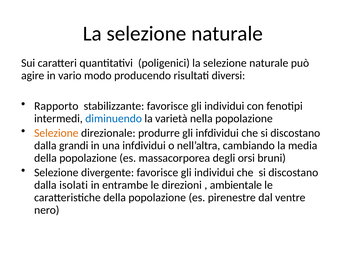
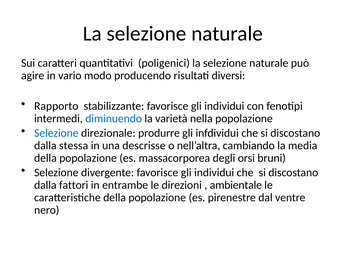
Selezione at (56, 133) colour: orange -> blue
grandi: grandi -> stessa
una infdividui: infdividui -> descrisse
isolati: isolati -> fattori
